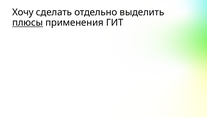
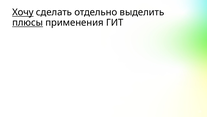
Хочу underline: none -> present
